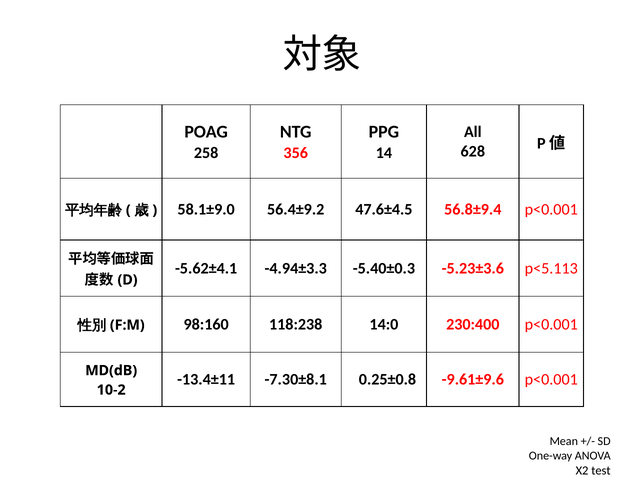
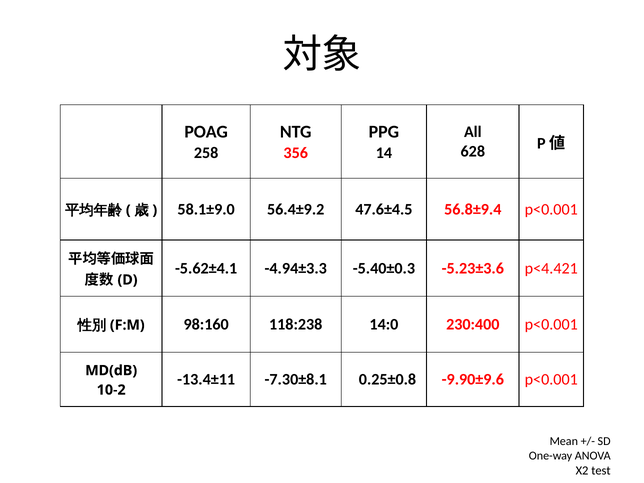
p<5.113: p<5.113 -> p<4.421
-9.61±9.6: -9.61±9.6 -> -9.90±9.6
